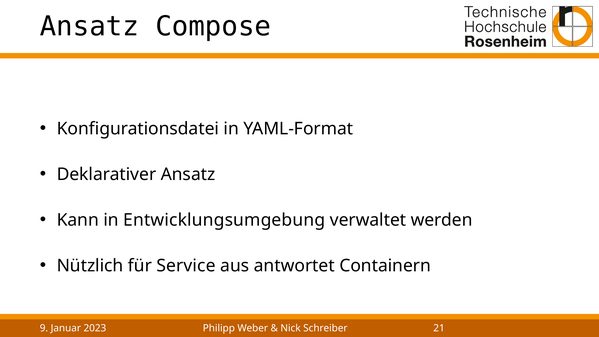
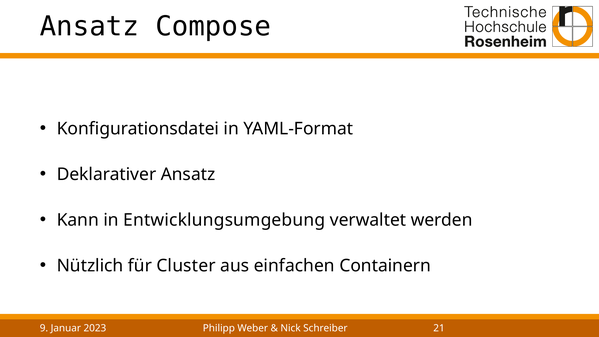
Service: Service -> Cluster
antwortet: antwortet -> einfachen
